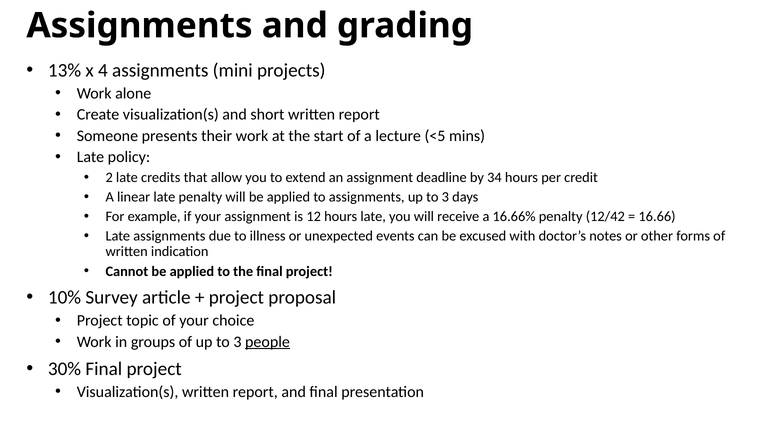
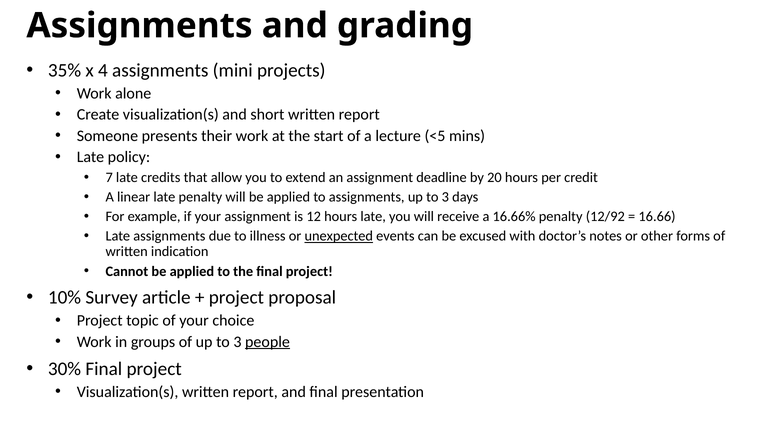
13%: 13% -> 35%
2: 2 -> 7
34: 34 -> 20
12/42: 12/42 -> 12/92
unexpected underline: none -> present
